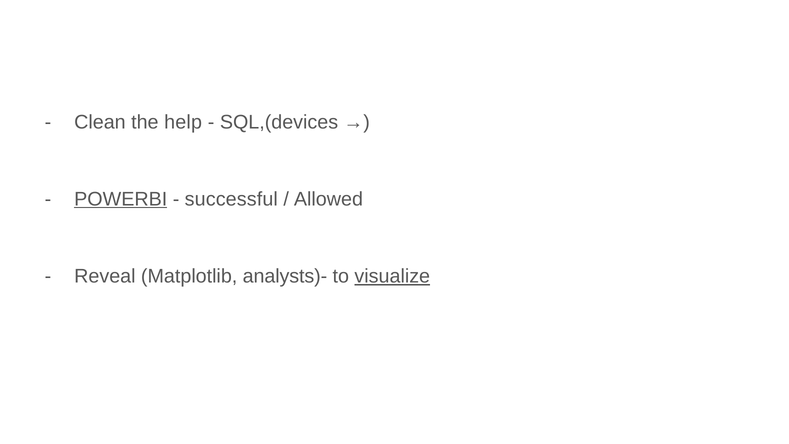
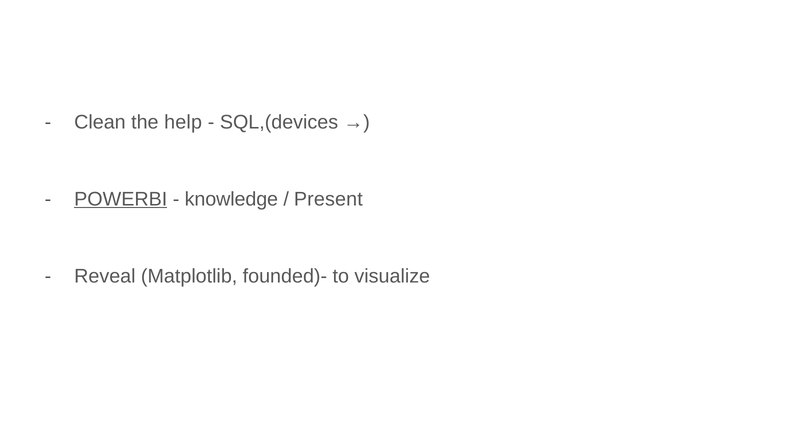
successful: successful -> knowledge
Allowed: Allowed -> Present
analysts)-: analysts)- -> founded)-
visualize underline: present -> none
